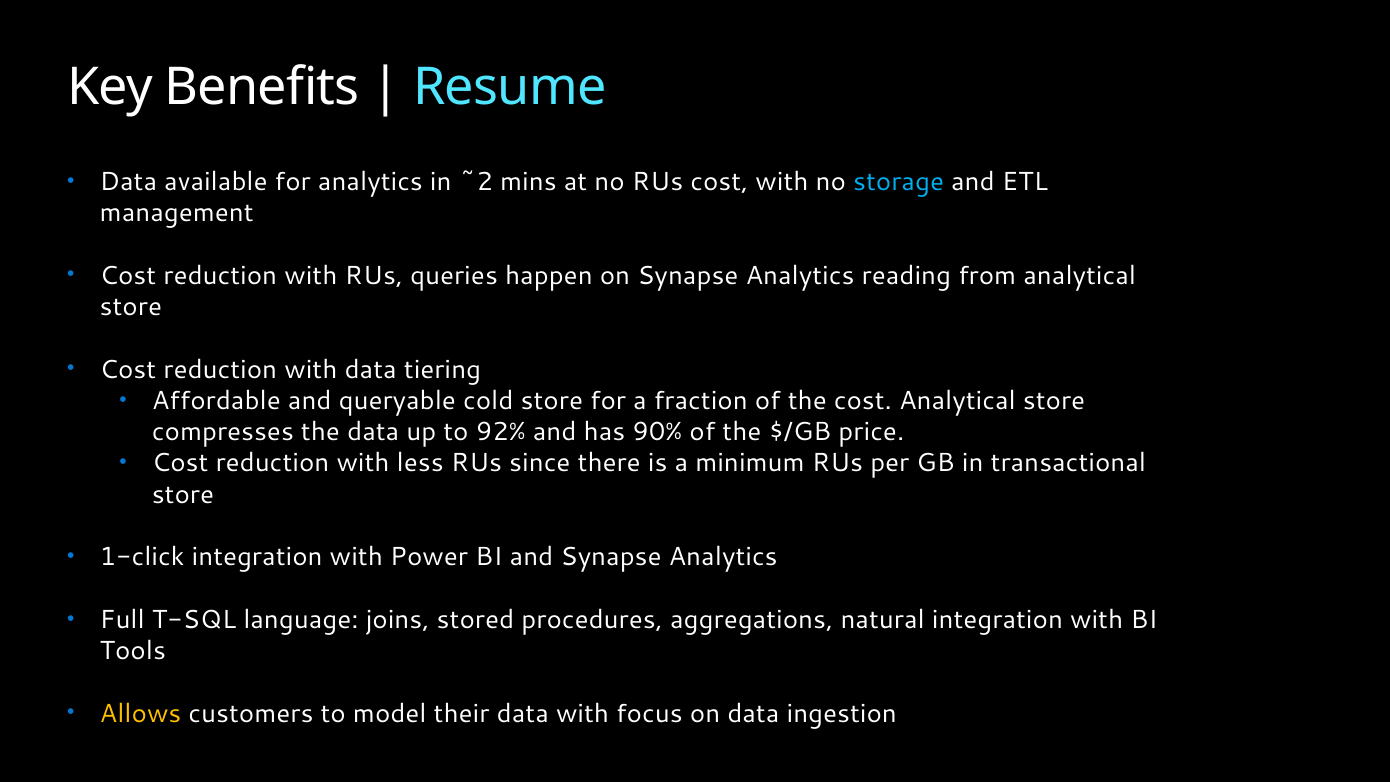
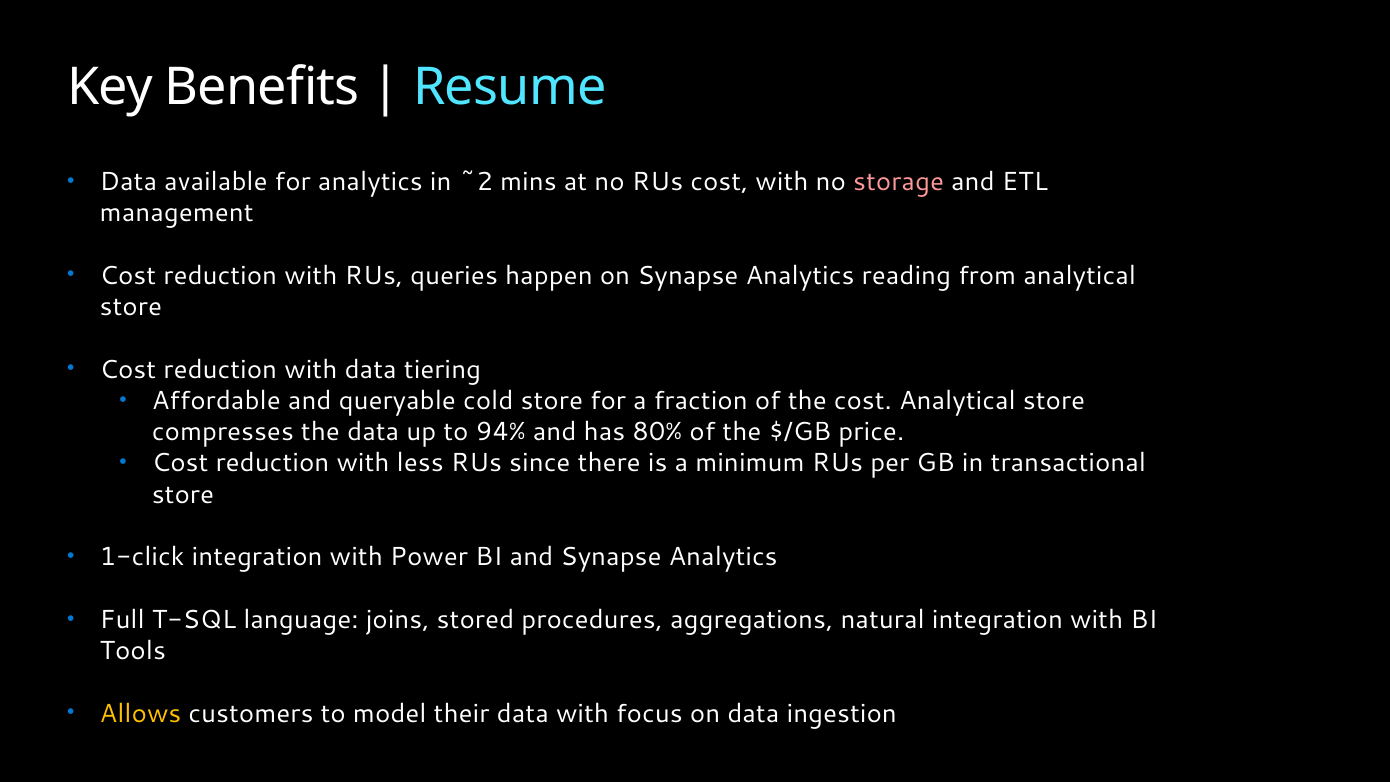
storage colour: light blue -> pink
92%: 92% -> 94%
90%: 90% -> 80%
